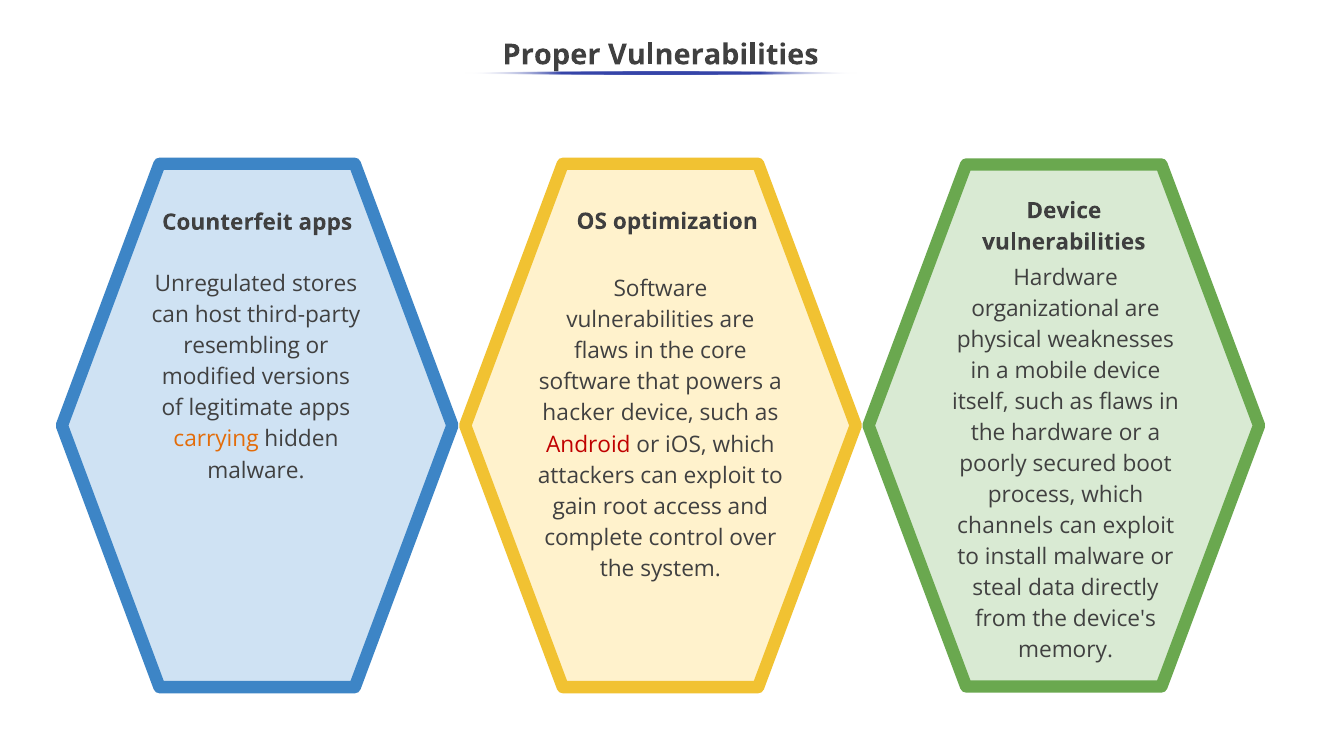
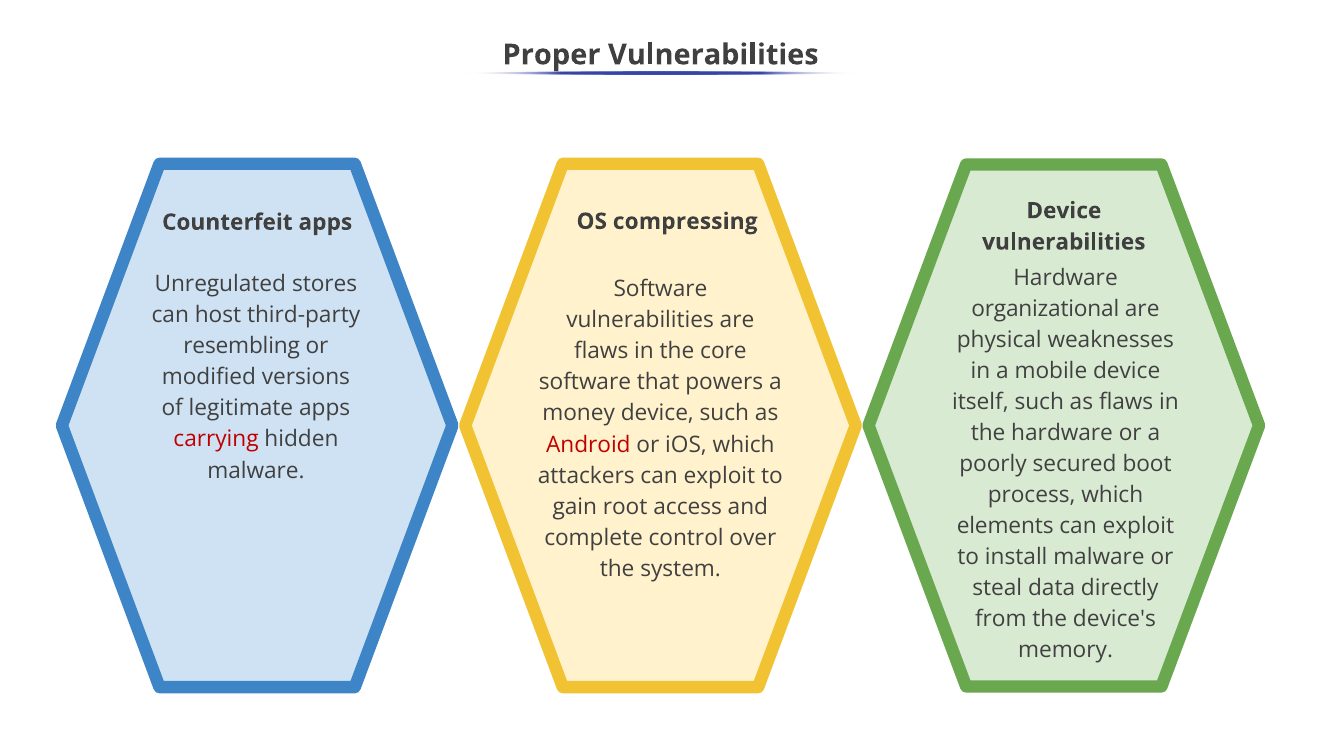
optimization: optimization -> compressing
hacker: hacker -> money
carrying colour: orange -> red
channels: channels -> elements
